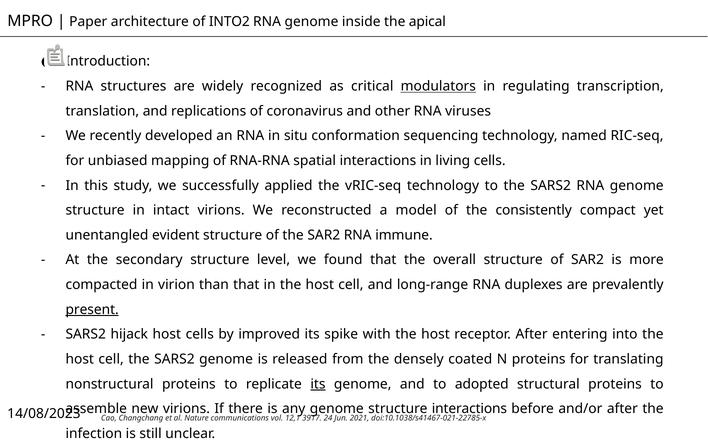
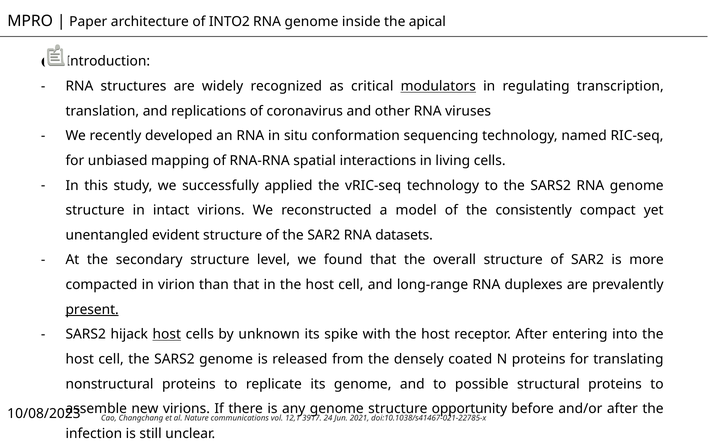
immune: immune -> datasets
host at (167, 334) underline: none -> present
improved: improved -> unknown
its at (318, 384) underline: present -> none
adopted: adopted -> possible
structure interactions: interactions -> opportunity
14/08/2023: 14/08/2023 -> 10/08/2023
